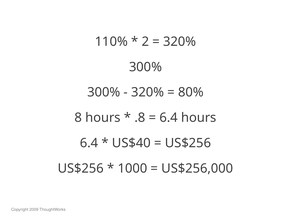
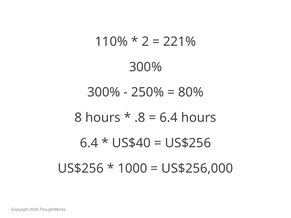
320% at (180, 42): 320% -> 221%
320% at (148, 92): 320% -> 250%
